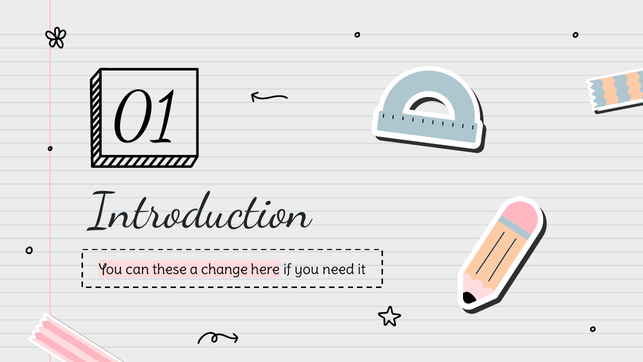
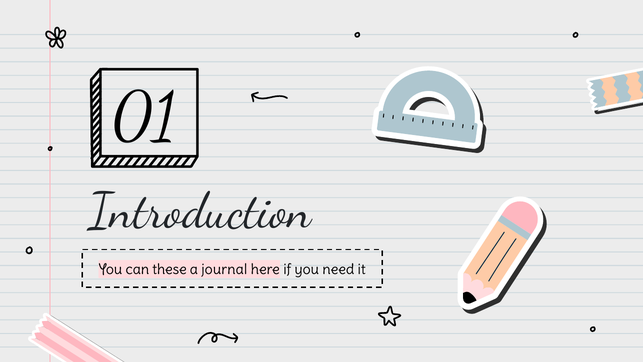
change: change -> journal
